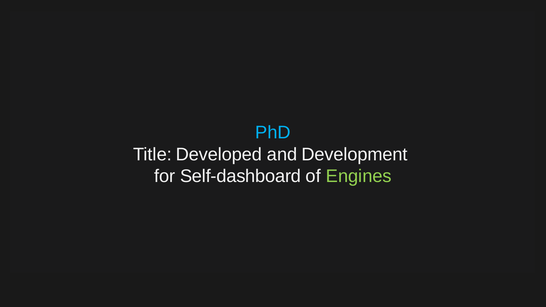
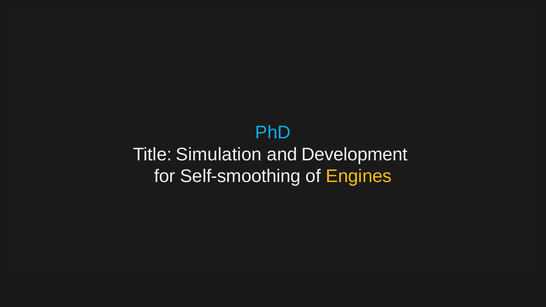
Developed: Developed -> Simulation
Self-dashboard: Self-dashboard -> Self-smoothing
Engines colour: light green -> yellow
